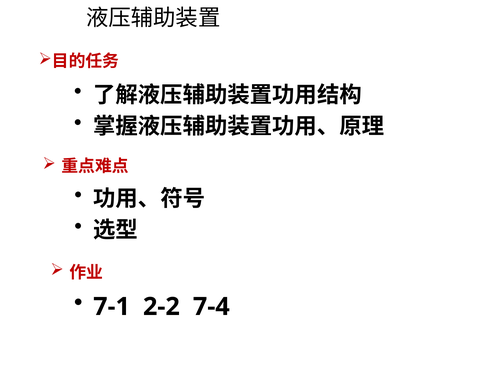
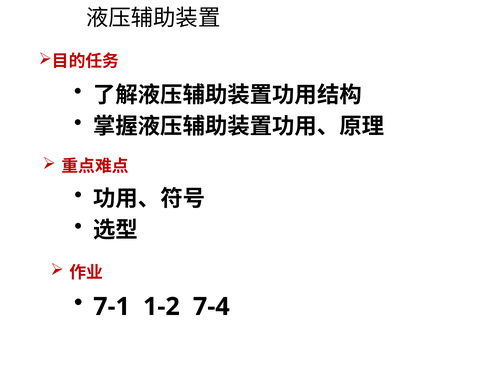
2-2: 2-2 -> 1-2
